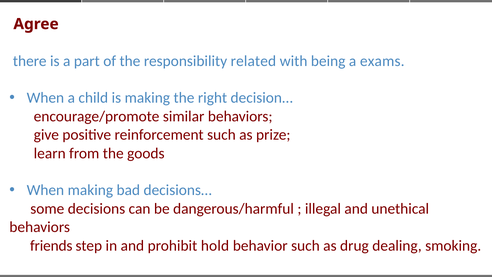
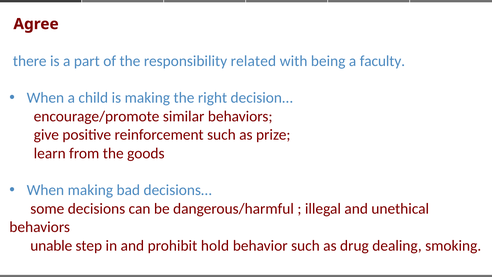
exams: exams -> faculty
friends: friends -> unable
